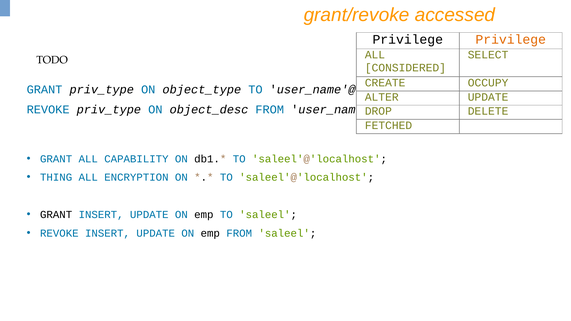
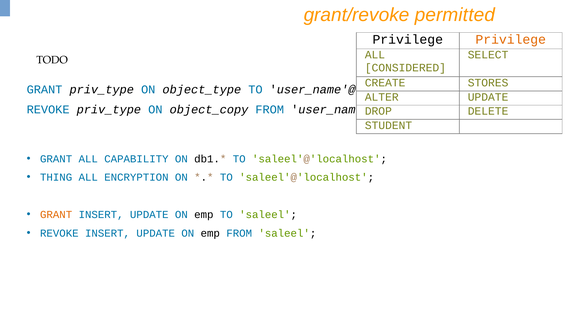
accessed: accessed -> permitted
OCCUPY: OCCUPY -> STORES
object_desc: object_desc -> object_copy
FETCHED: FETCHED -> STUDENT
GRANT at (56, 215) colour: black -> orange
